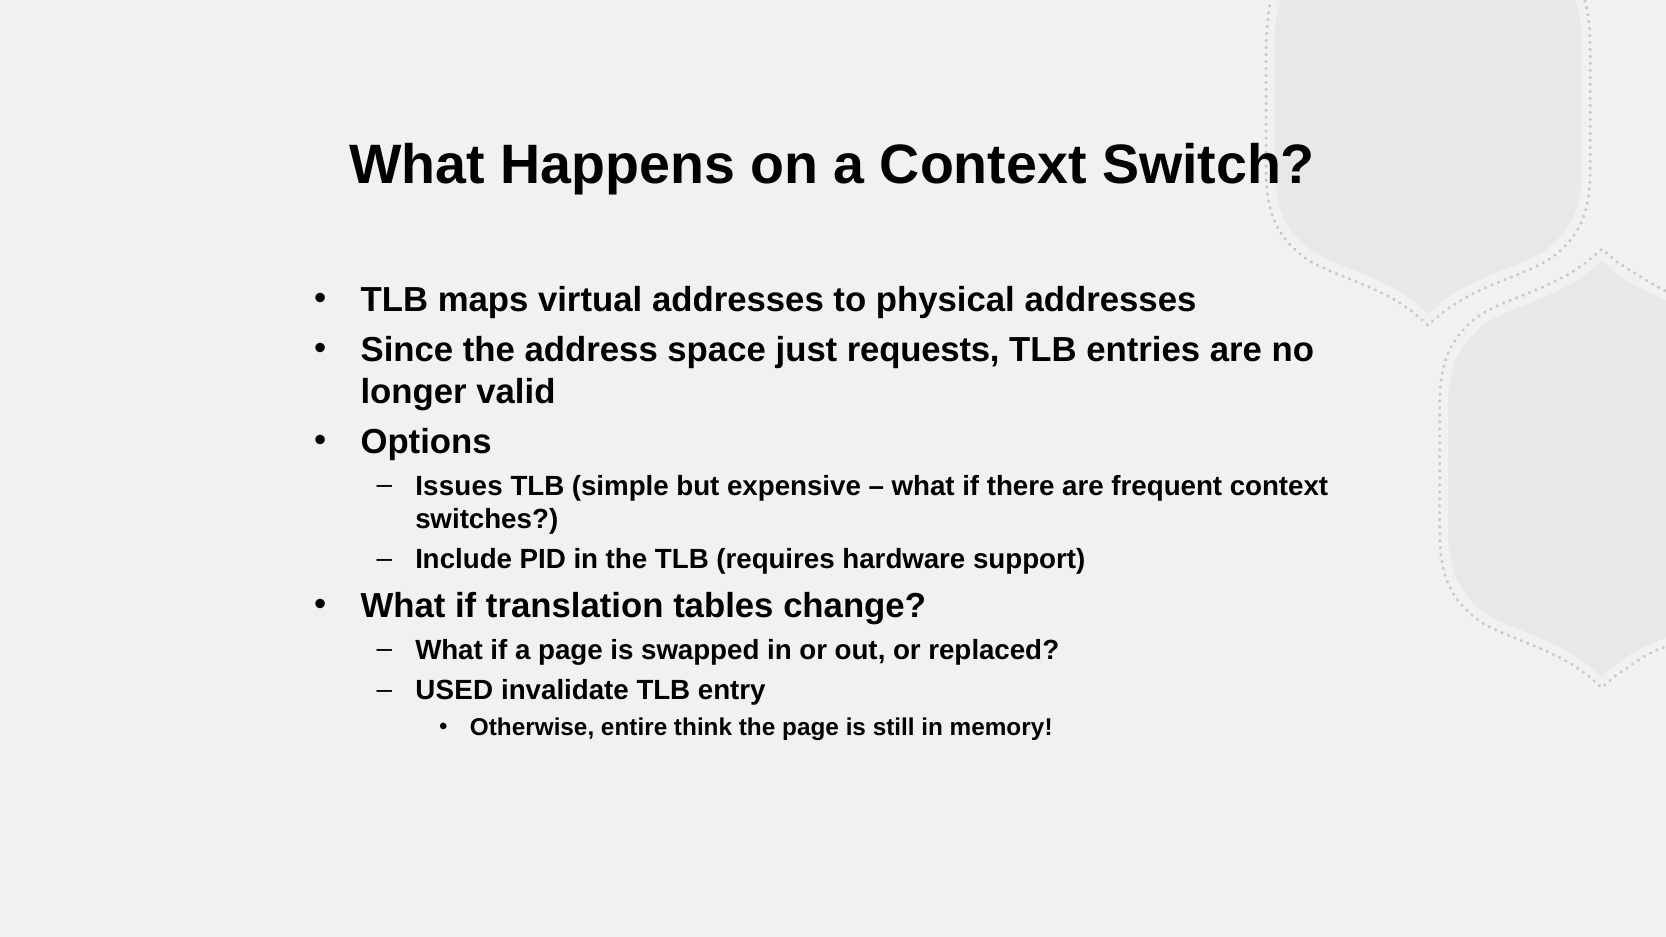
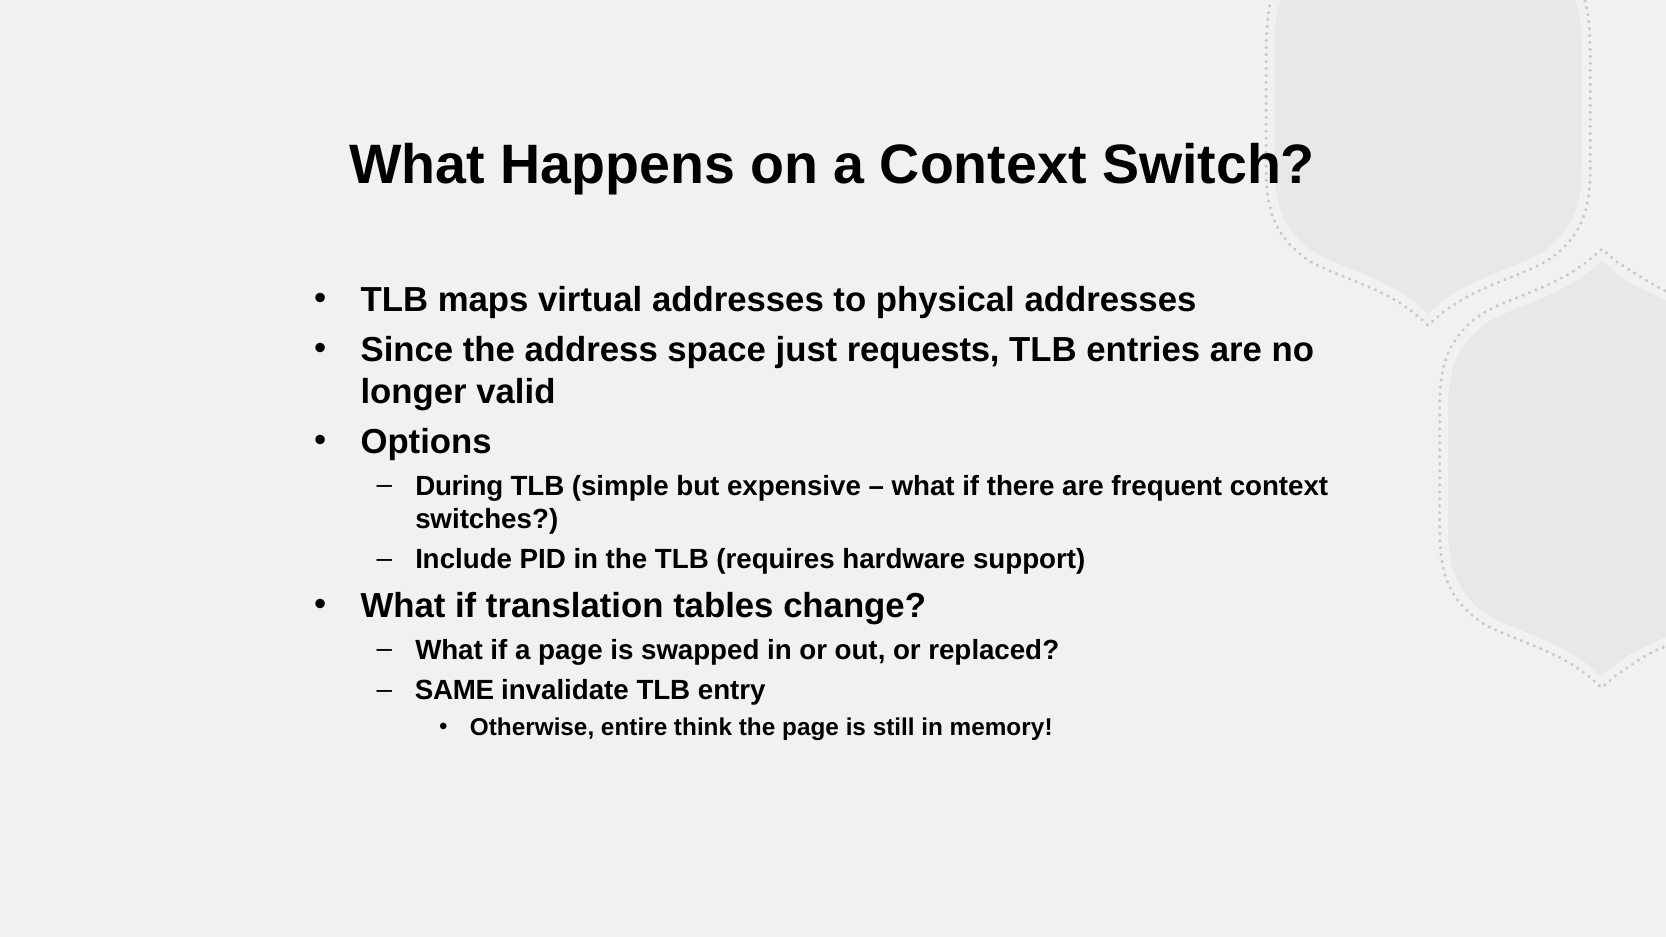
Issues: Issues -> During
USED: USED -> SAME
